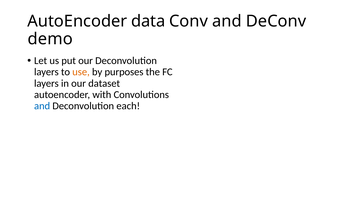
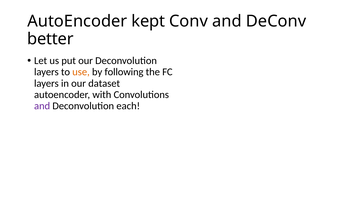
data: data -> kept
demo: demo -> better
purposes: purposes -> following
and at (42, 106) colour: blue -> purple
